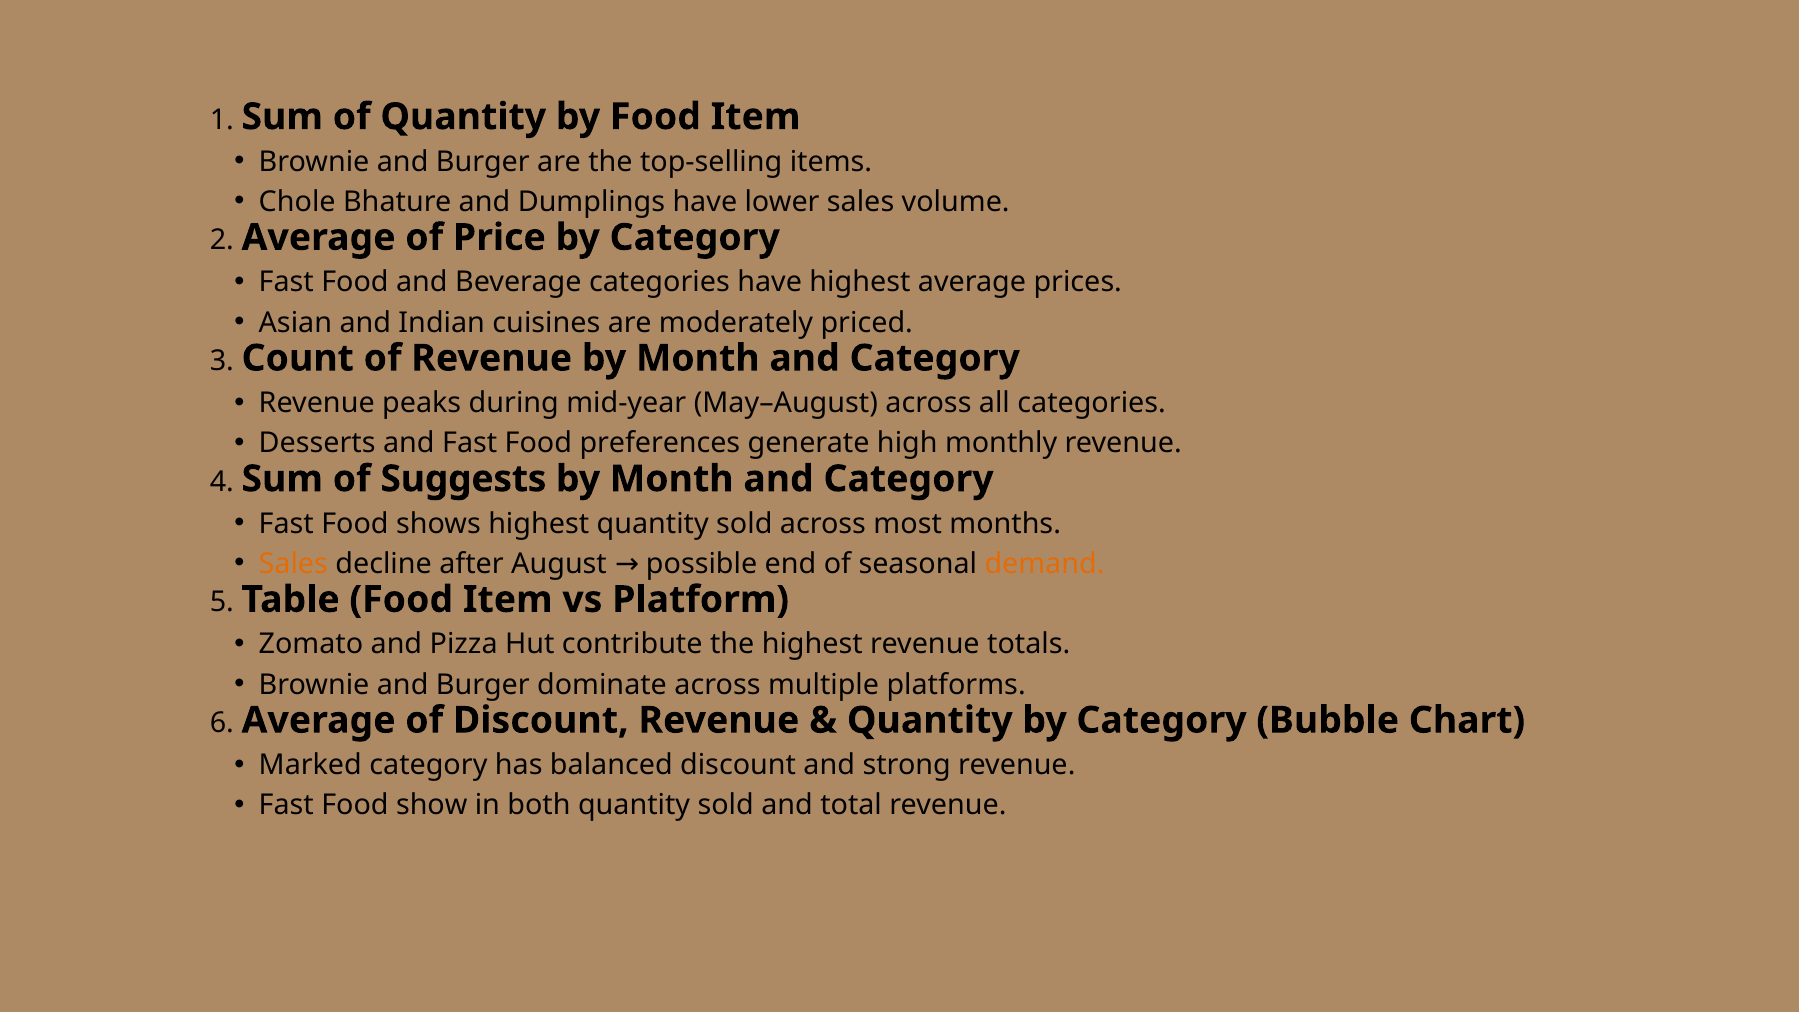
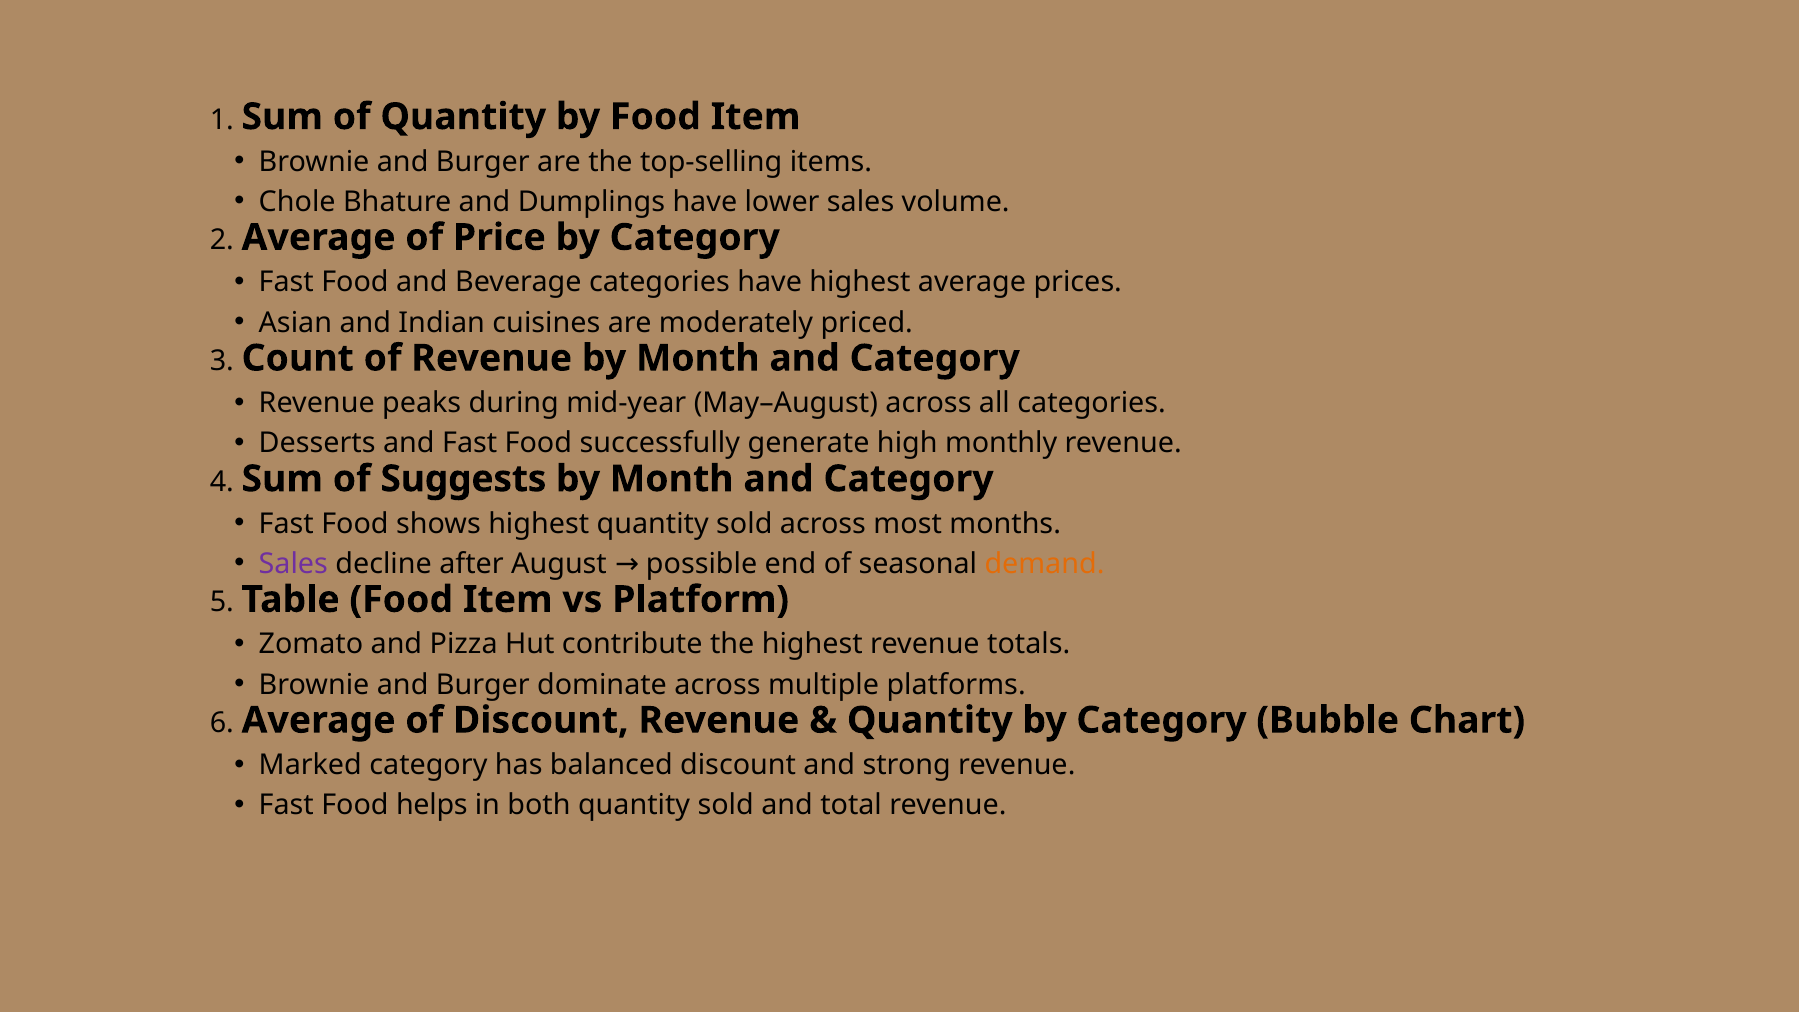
preferences: preferences -> successfully
Sales at (293, 564) colour: orange -> purple
show: show -> helps
